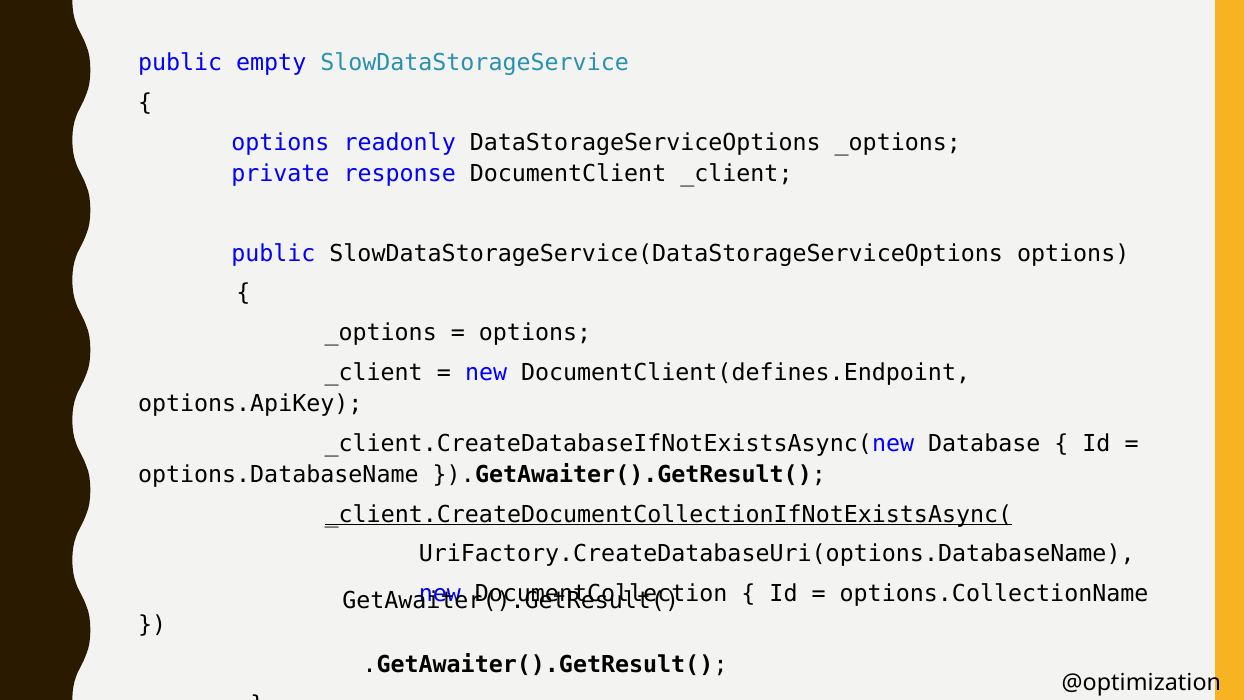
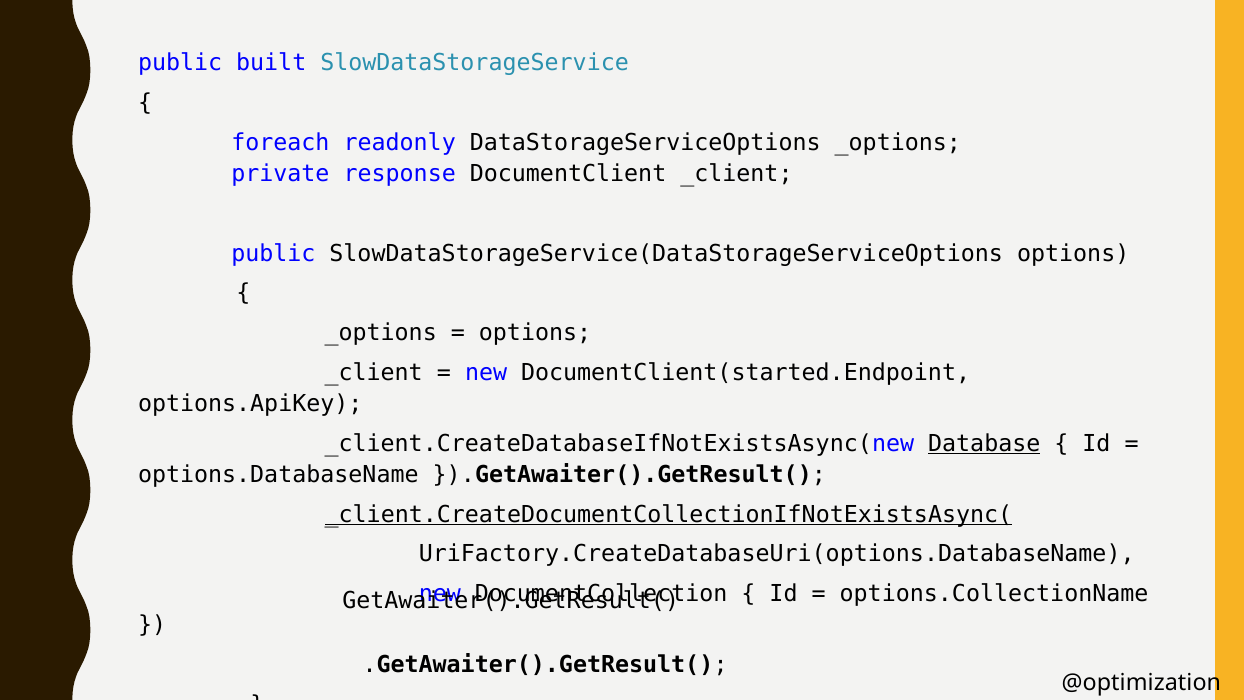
empty: empty -> built
options at (280, 143): options -> foreach
DocumentClient(defines.Endpoint: DocumentClient(defines.Endpoint -> DocumentClient(started.Endpoint
Database underline: none -> present
